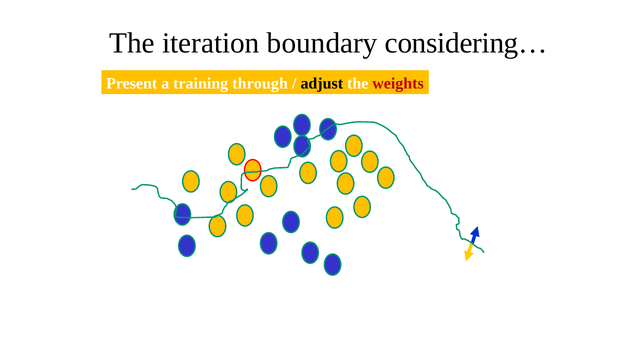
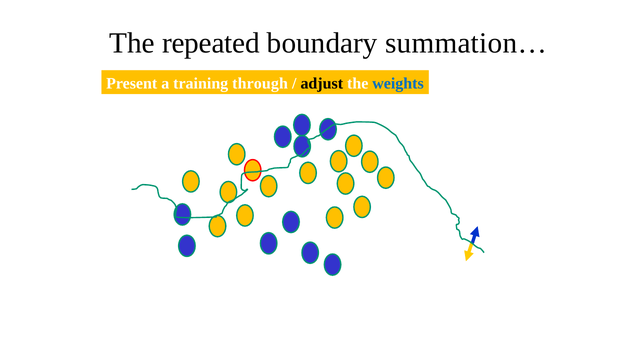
iteration: iteration -> repeated
considering…: considering… -> summation…
weights colour: red -> blue
